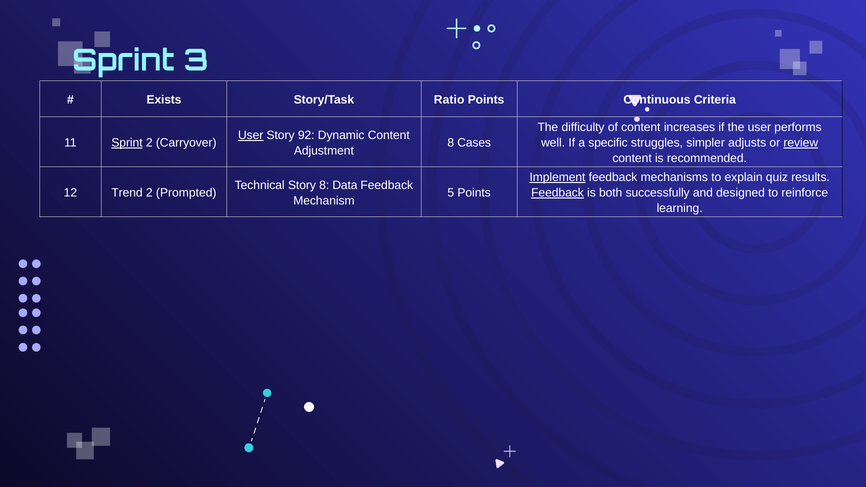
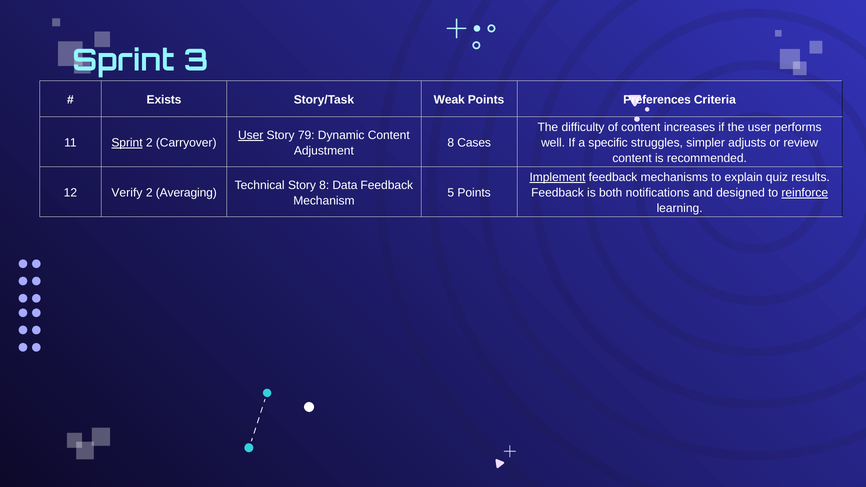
Ratio: Ratio -> Weak
Continuous: Continuous -> Preferences
92: 92 -> 79
review underline: present -> none
Trend: Trend -> Verify
Prompted: Prompted -> Averaging
Feedback at (557, 193) underline: present -> none
successfully: successfully -> notifications
reinforce underline: none -> present
